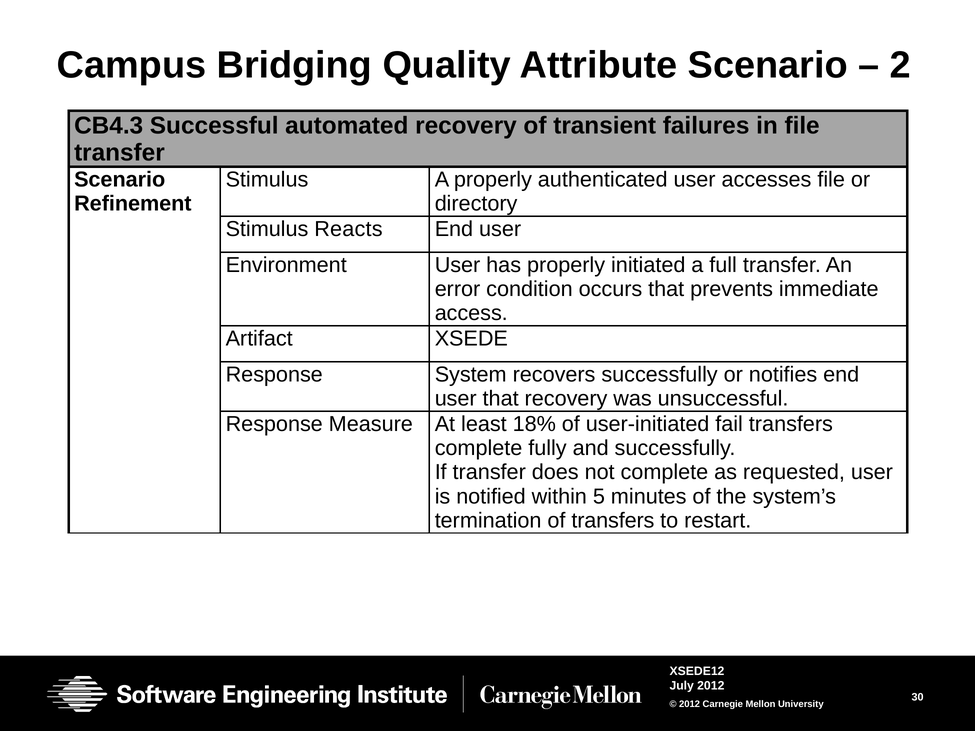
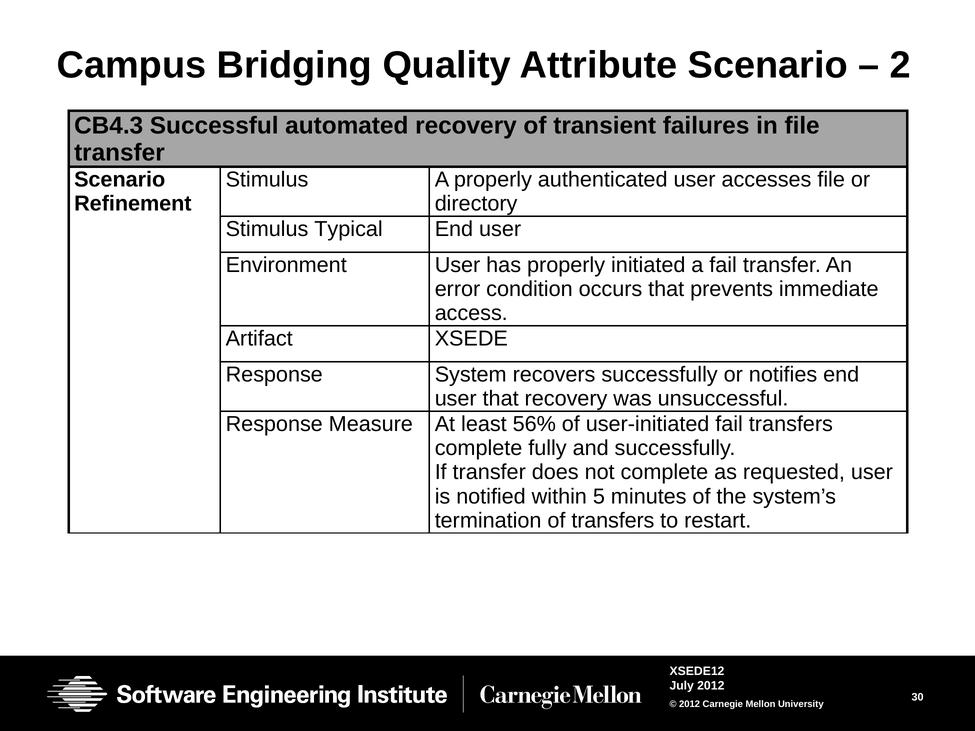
Reacts: Reacts -> Typical
a full: full -> fail
18%: 18% -> 56%
